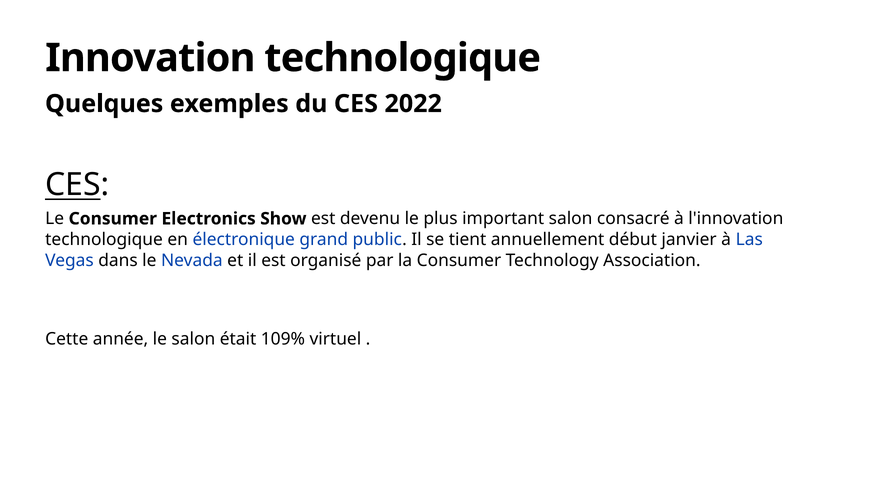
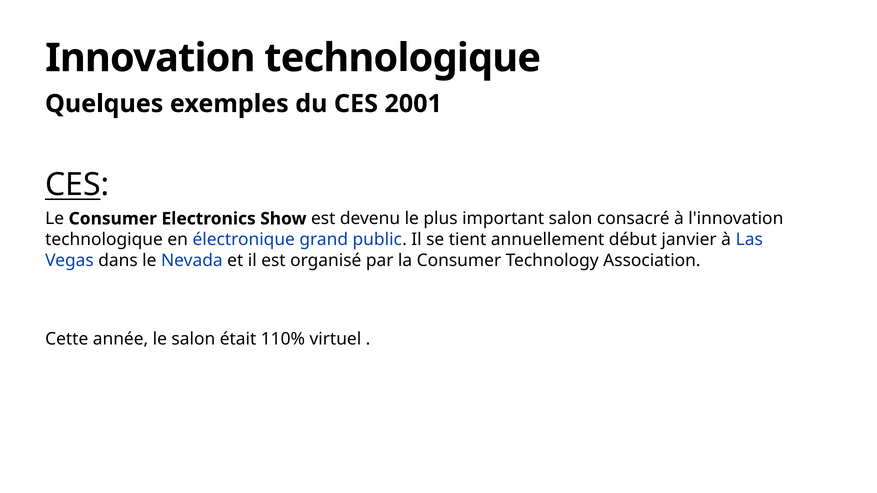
2022: 2022 -> 2001
109%: 109% -> 110%
